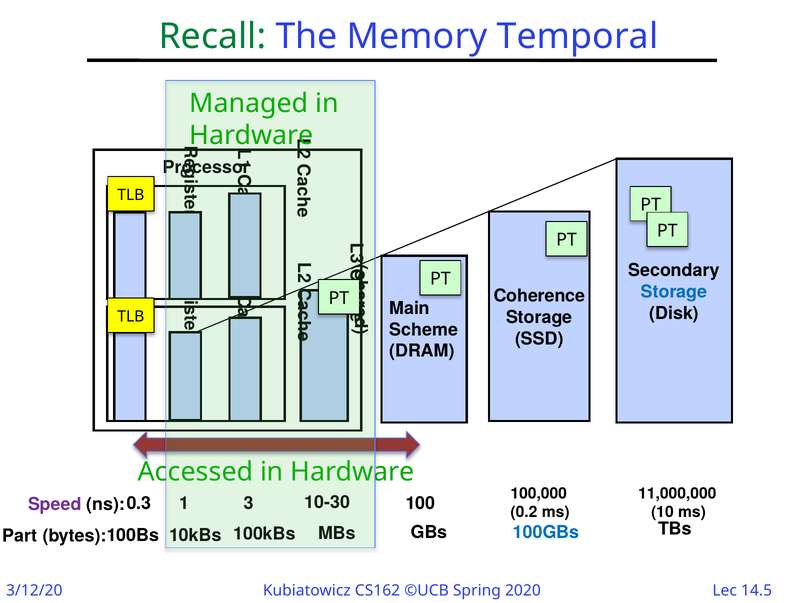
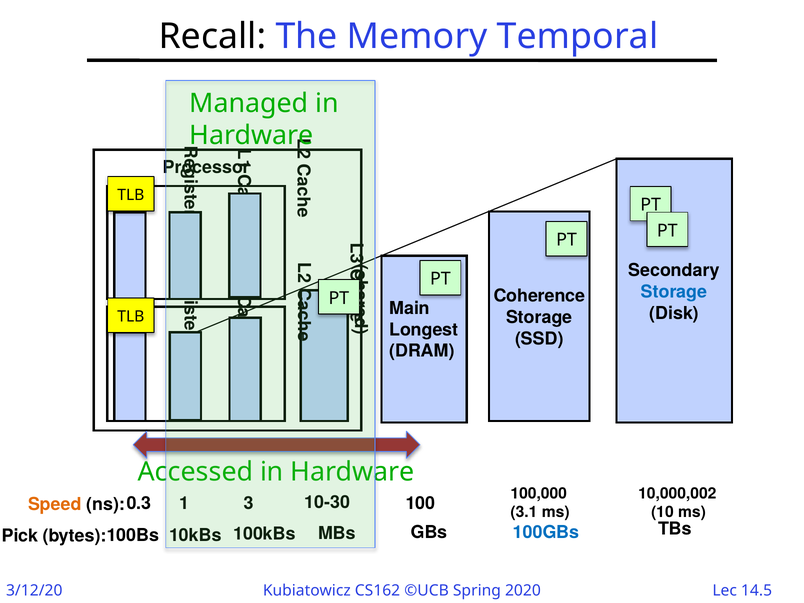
Recall colour: green -> black
Scheme: Scheme -> Longest
11,000,000: 11,000,000 -> 10,000,002
Speed colour: purple -> orange
0.2: 0.2 -> 3.1
Part: Part -> Pick
